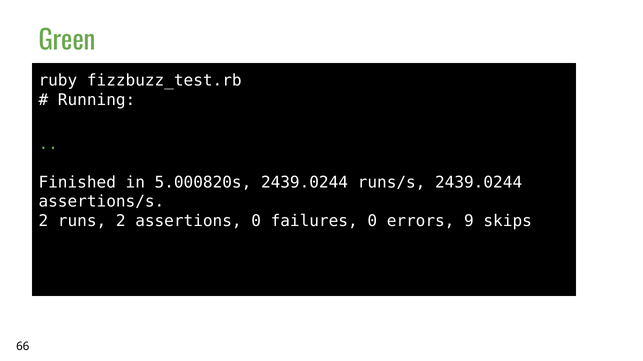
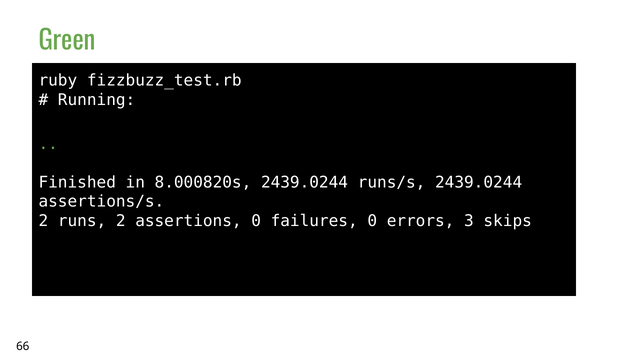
5.000820s: 5.000820s -> 8.000820s
9: 9 -> 3
